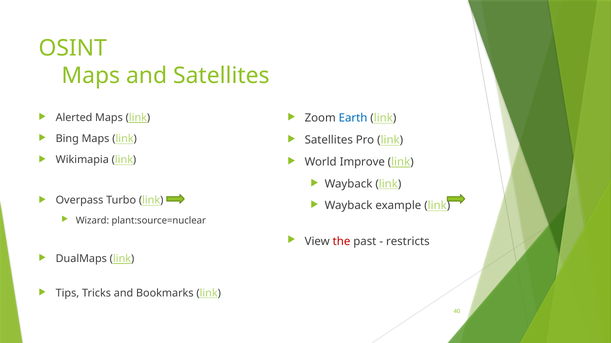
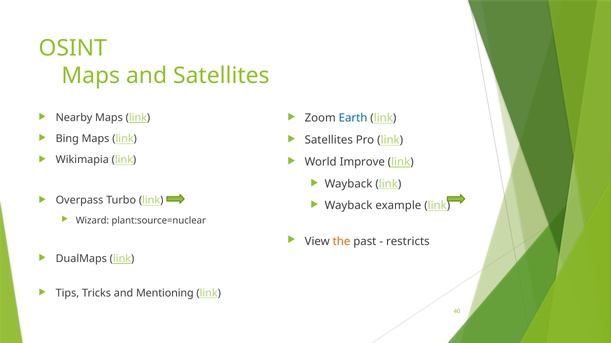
Alerted: Alerted -> Nearby
the colour: red -> orange
Bookmarks: Bookmarks -> Mentioning
